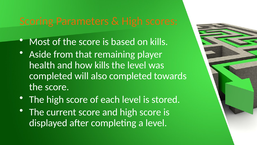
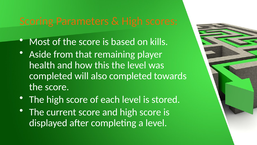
how kills: kills -> this
